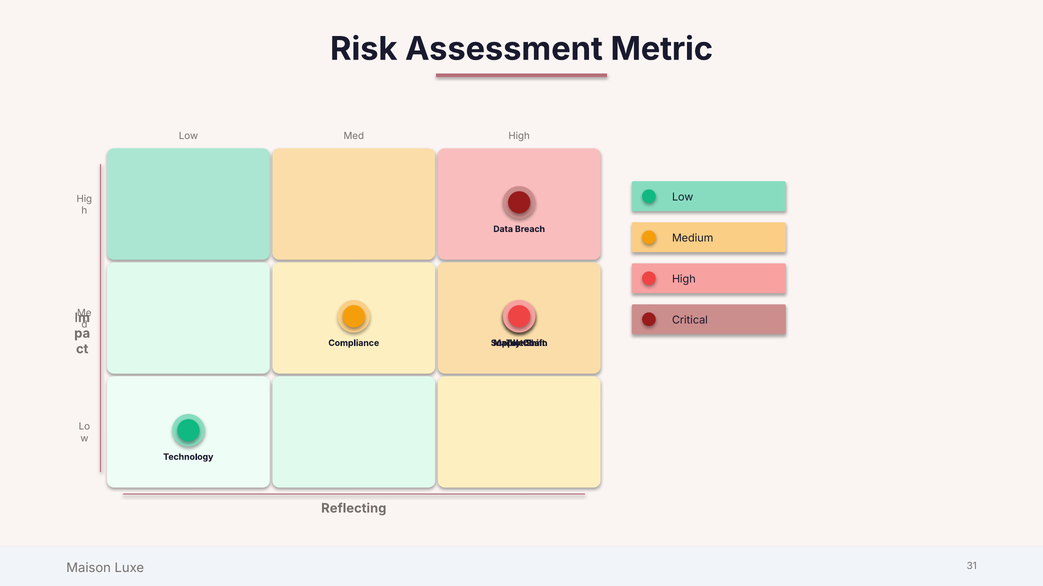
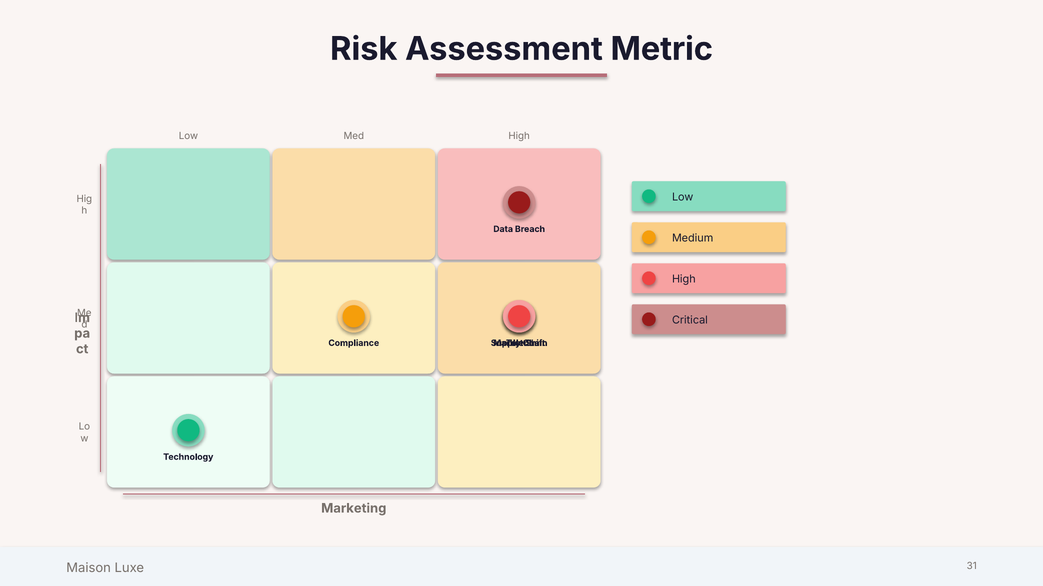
Reflecting: Reflecting -> Marketing
